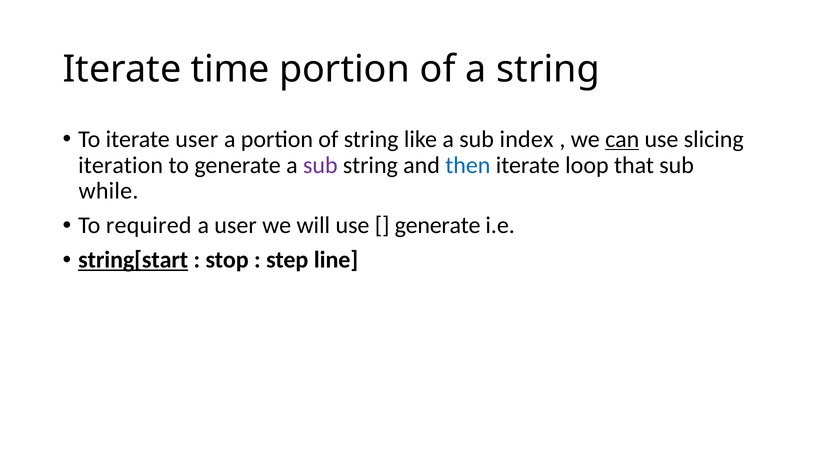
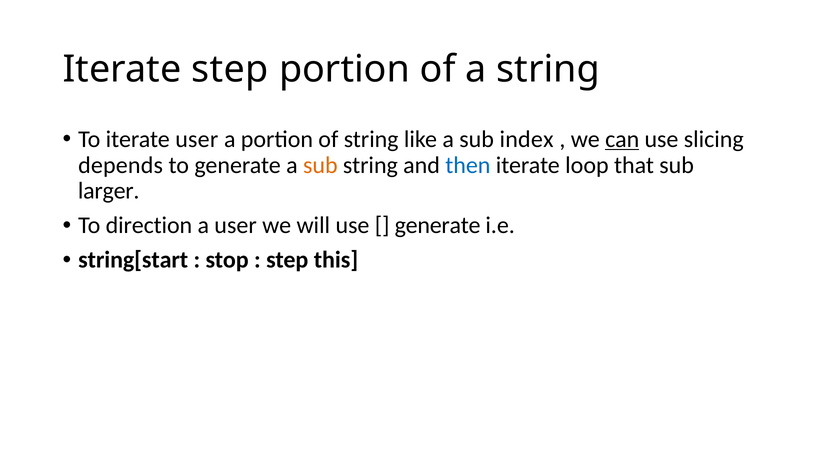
Iterate time: time -> step
iteration: iteration -> depends
sub at (320, 165) colour: purple -> orange
while: while -> larger
required: required -> direction
string[start underline: present -> none
line: line -> this
